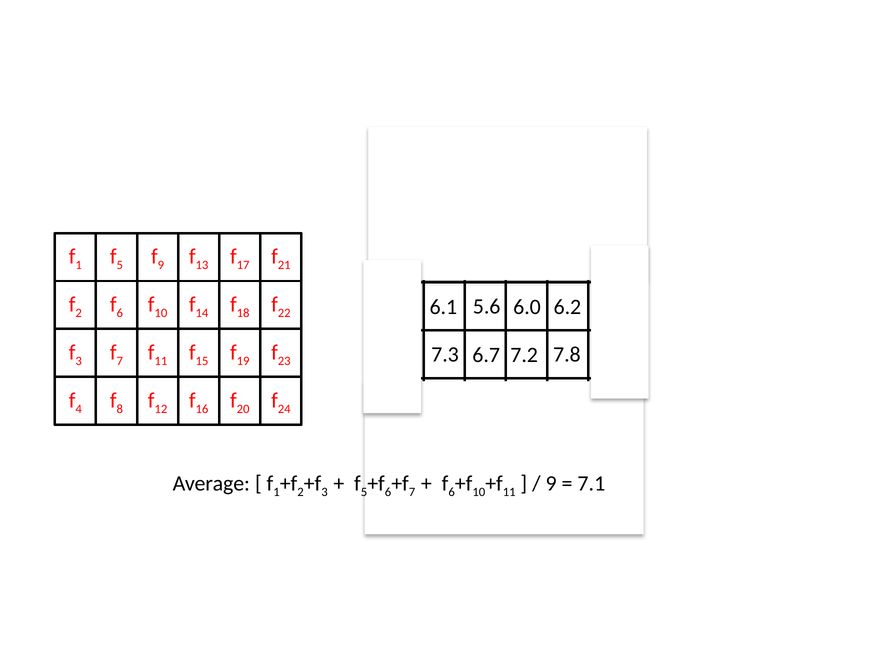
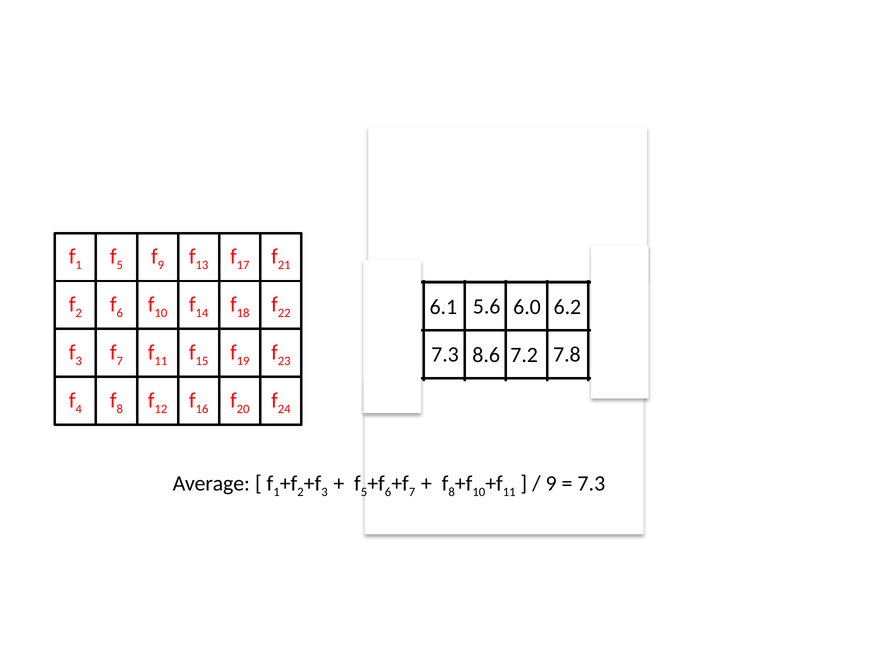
6.7: 6.7 -> 8.6
6 at (452, 492): 6 -> 8
7.1 at (591, 483): 7.1 -> 7.3
